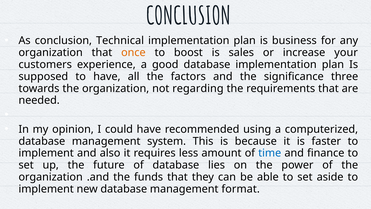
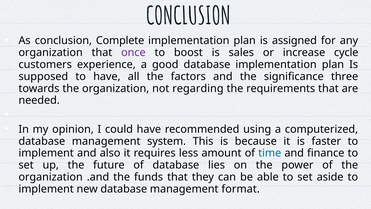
Technical: Technical -> Complete
business: business -> assigned
once colour: orange -> purple
your: your -> cycle
